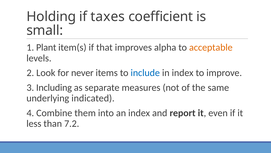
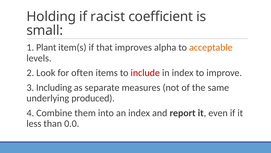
taxes: taxes -> racist
never: never -> often
include colour: blue -> red
indicated: indicated -> produced
7.2: 7.2 -> 0.0
